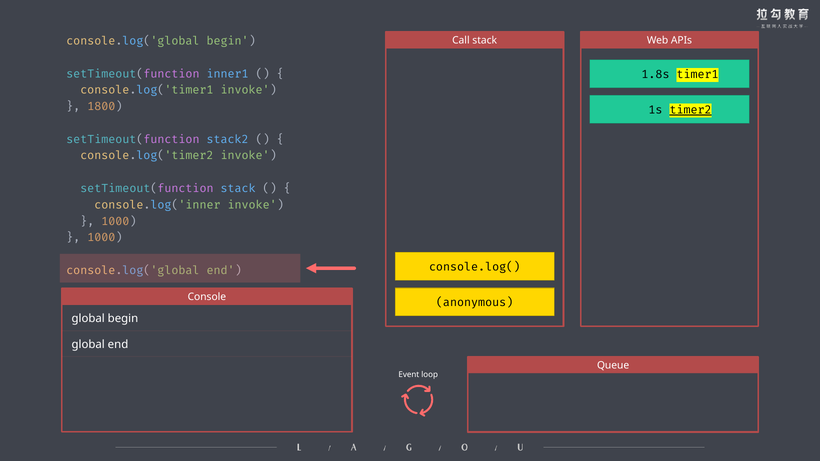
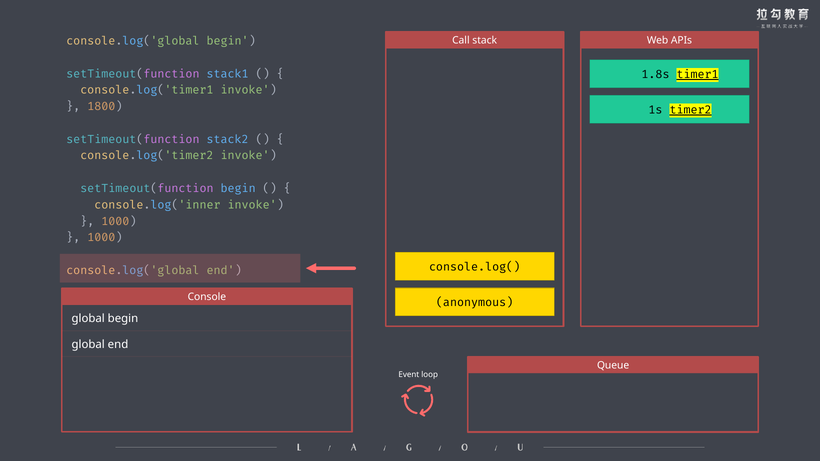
inner1: inner1 -> stack1
timer1 underline: none -> present
setTimeout(function stack: stack -> begin
